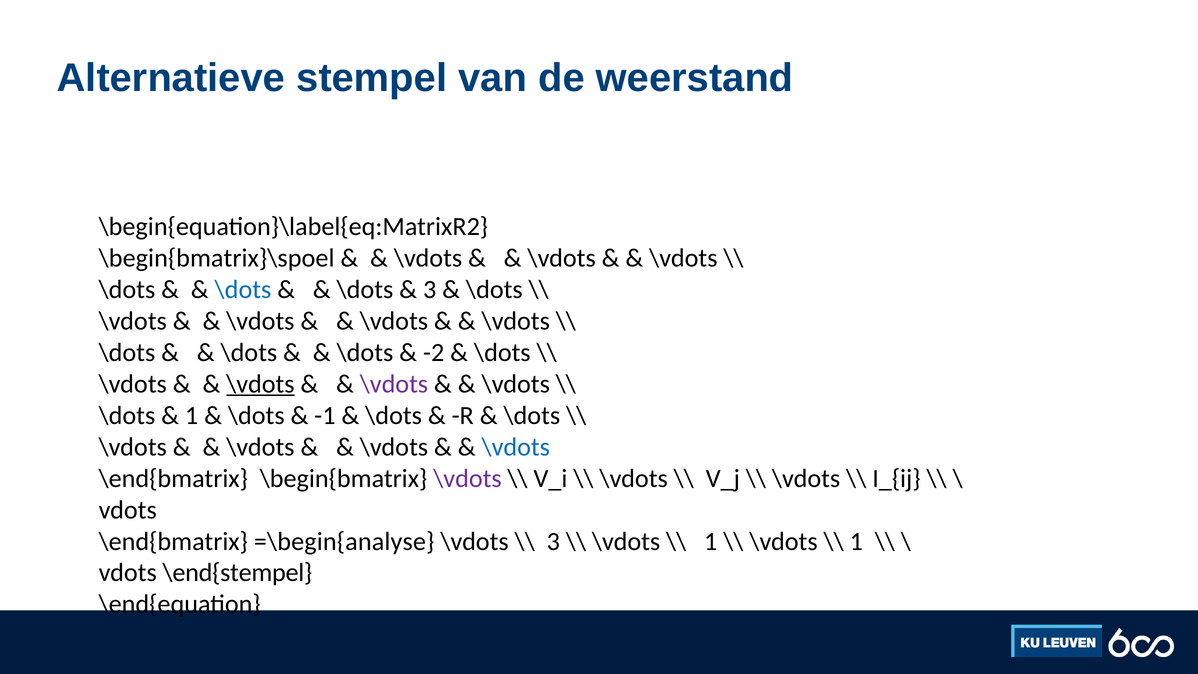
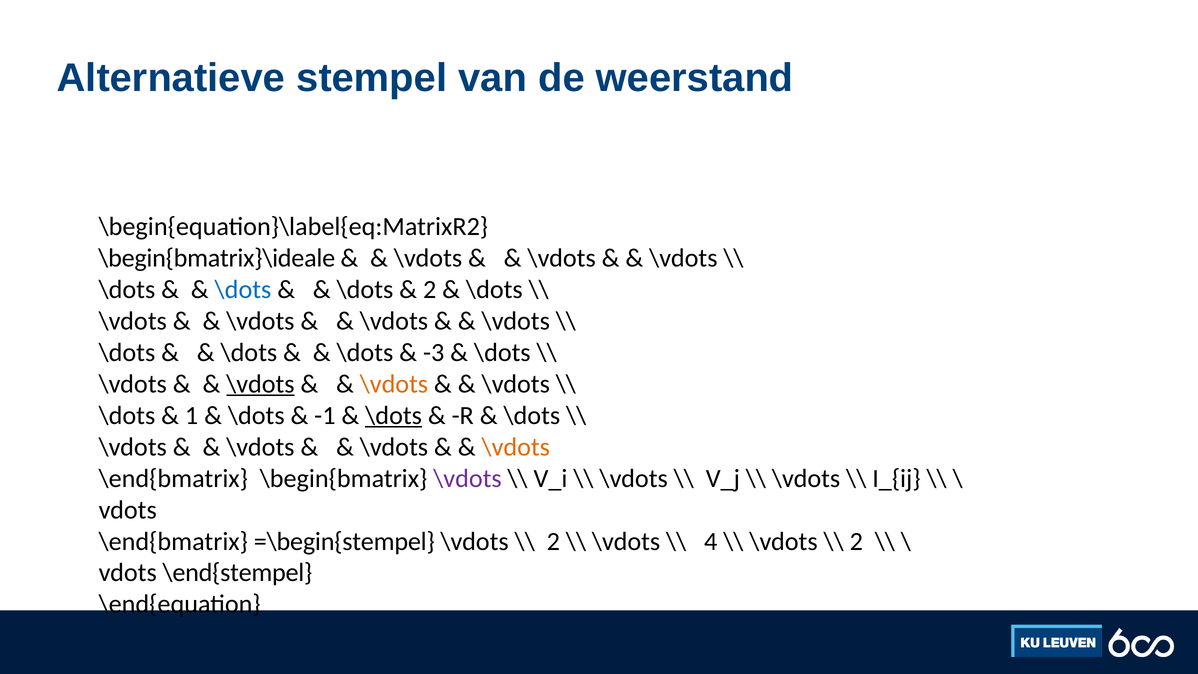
\begin{bmatrix}\spoel: \begin{bmatrix}\spoel -> \begin{bmatrix}\ideale
3 at (430, 290): 3 -> 2
-2: -2 -> -3
\vdots at (394, 384) colour: purple -> orange
\dots at (394, 415) underline: none -> present
\vdots at (516, 447) colour: blue -> orange
=\begin{analyse: =\begin{analyse -> =\begin{stempel
3 at (553, 541): 3 -> 2
1 at (711, 541): 1 -> 4
1 at (856, 541): 1 -> 2
